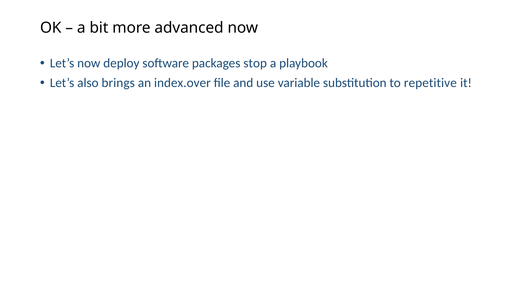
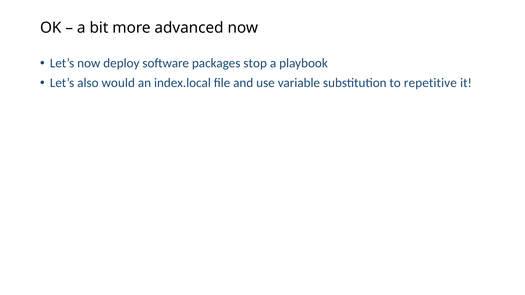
brings: brings -> would
index.over: index.over -> index.local
